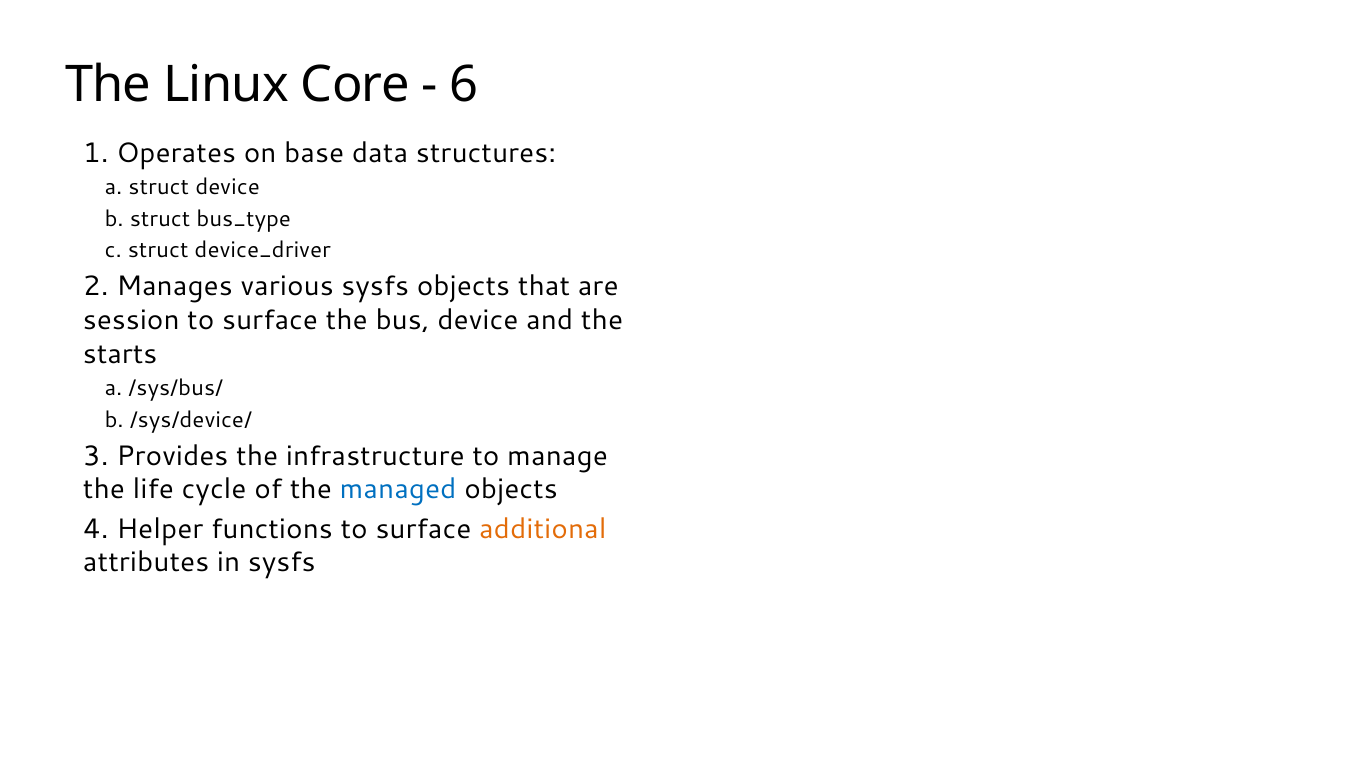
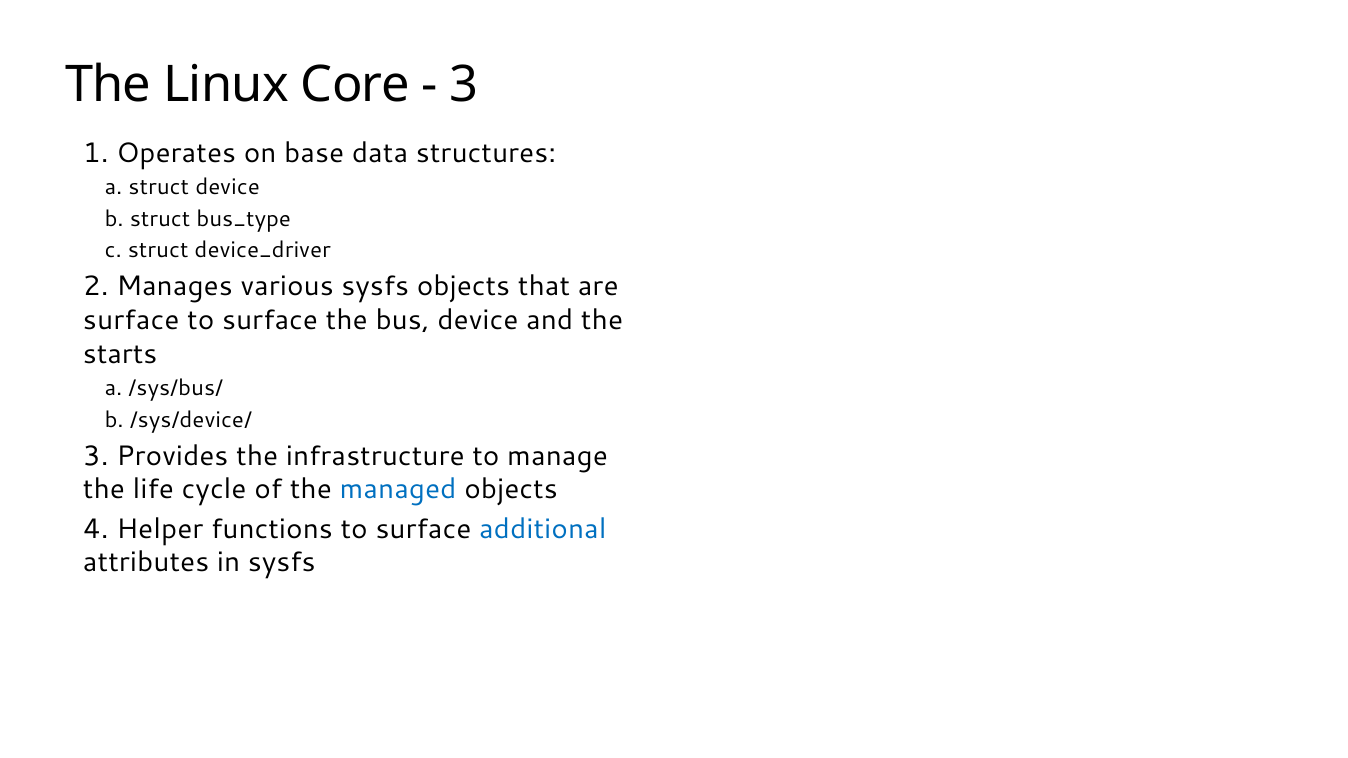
6 at (464, 84): 6 -> 3
session at (131, 320): session -> surface
additional colour: orange -> blue
